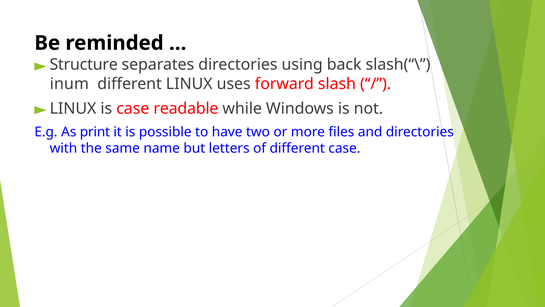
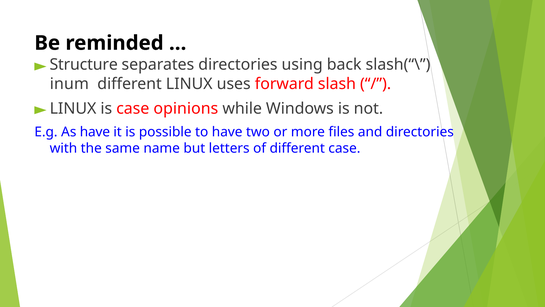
readable: readable -> opinions
As print: print -> have
